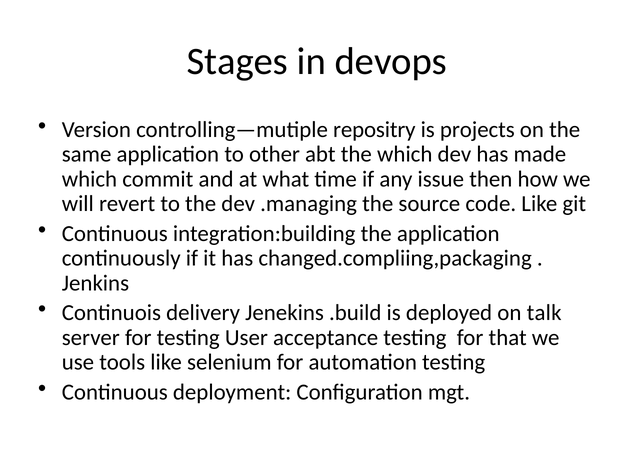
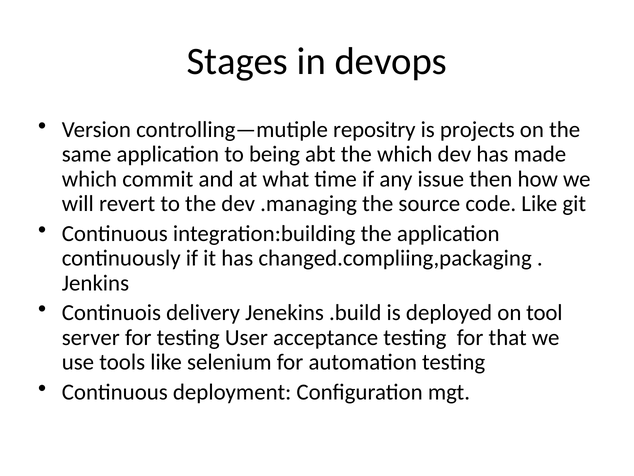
other: other -> being
talk: talk -> tool
